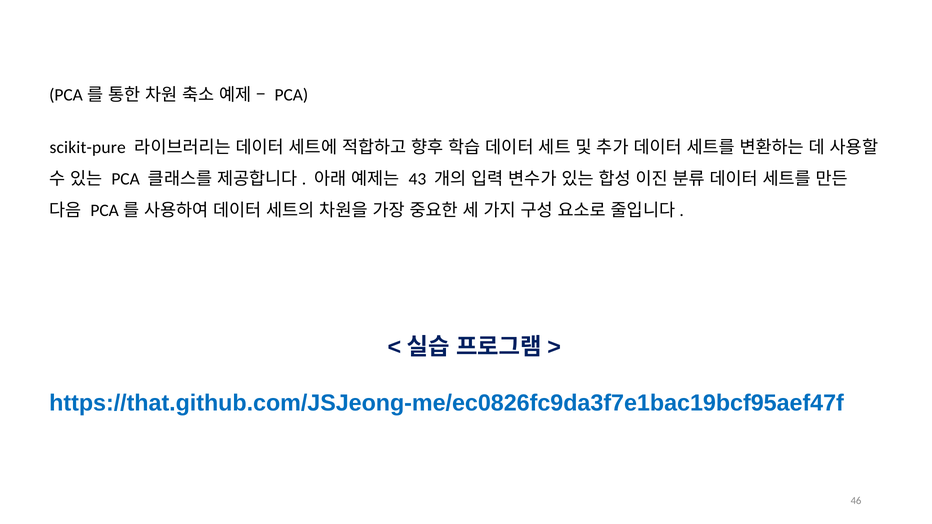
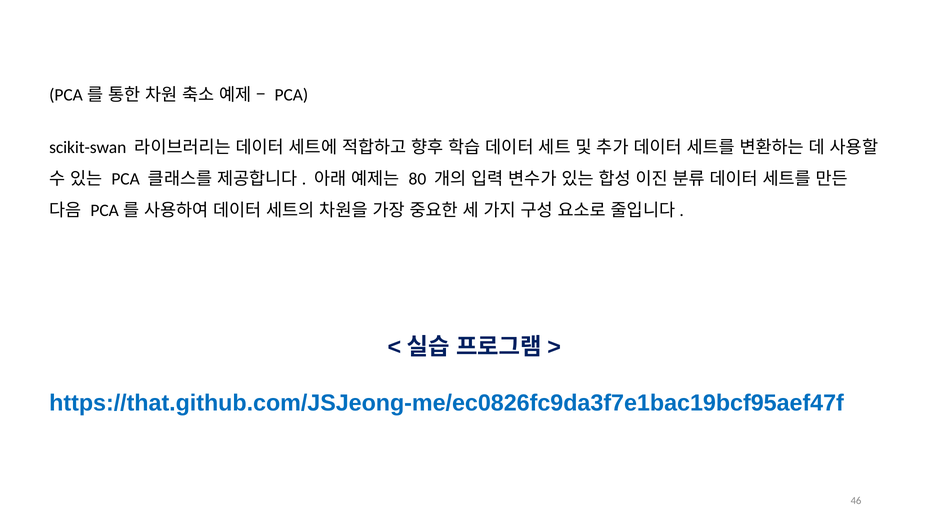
scikit-pure: scikit-pure -> scikit-swan
43: 43 -> 80
